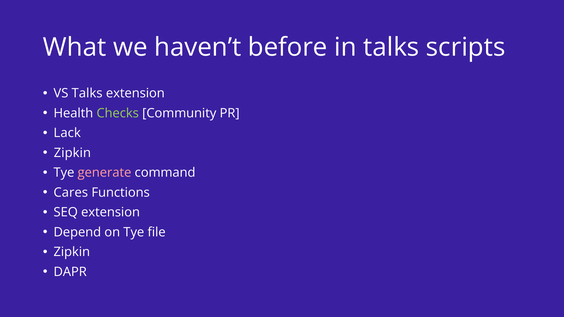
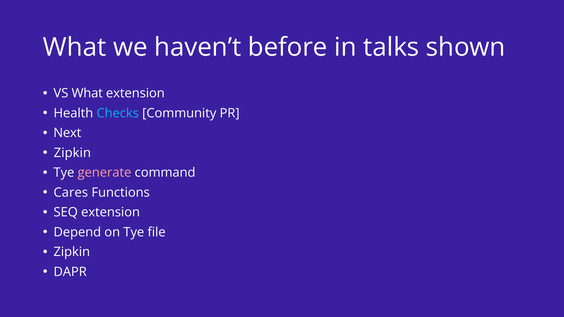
scripts: scripts -> shown
VS Talks: Talks -> What
Checks colour: light green -> light blue
Lack: Lack -> Next
